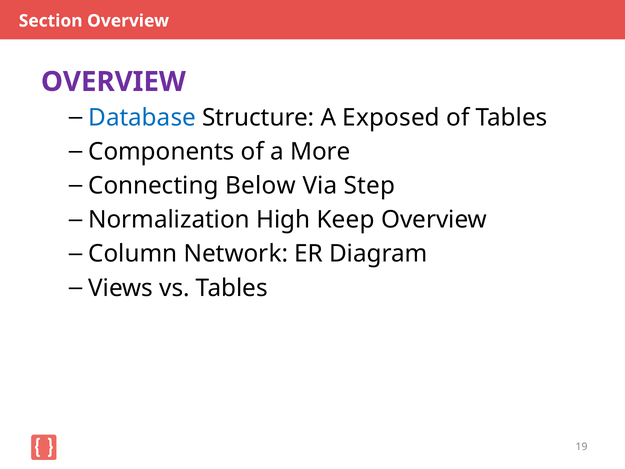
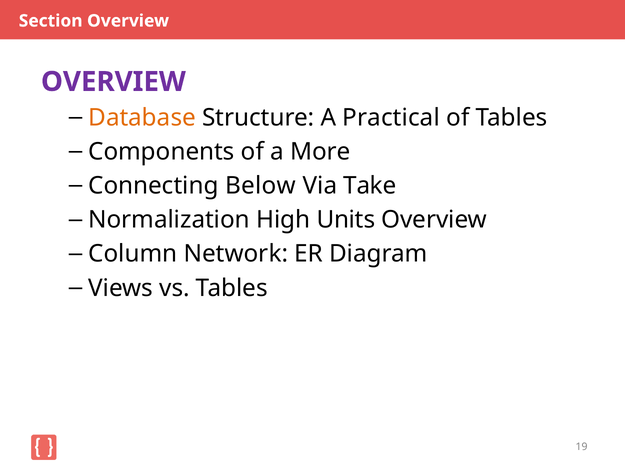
Database colour: blue -> orange
Exposed: Exposed -> Practical
Step: Step -> Take
Keep: Keep -> Units
